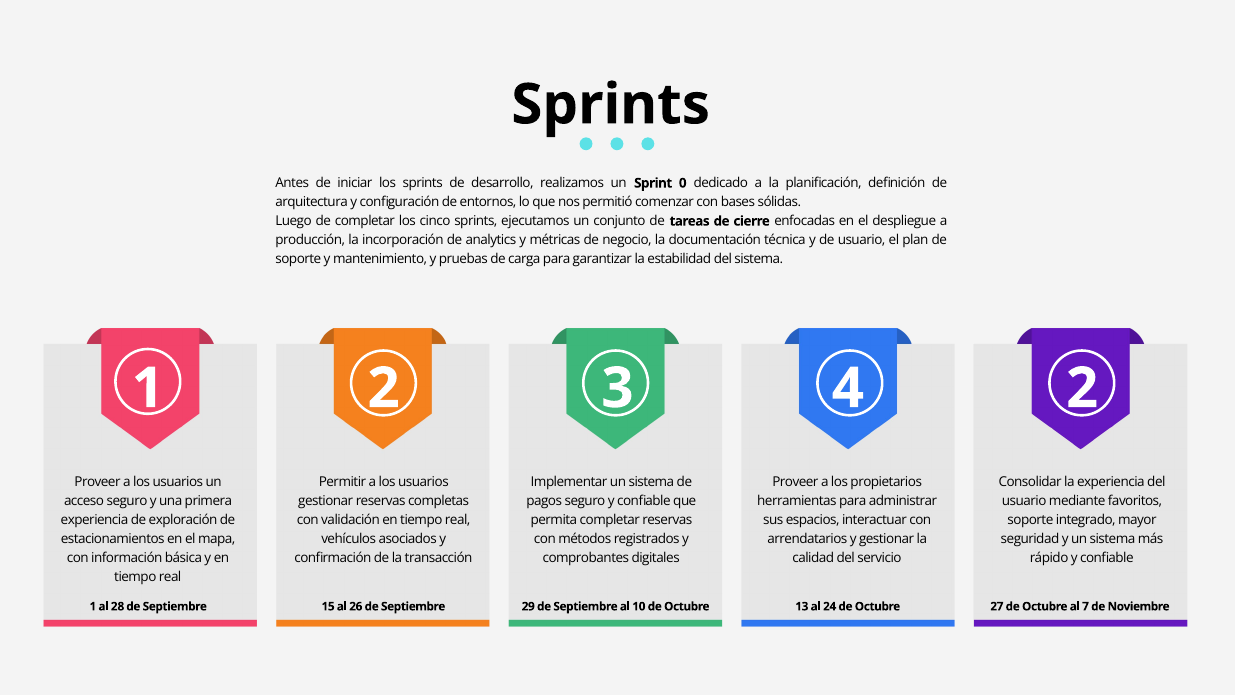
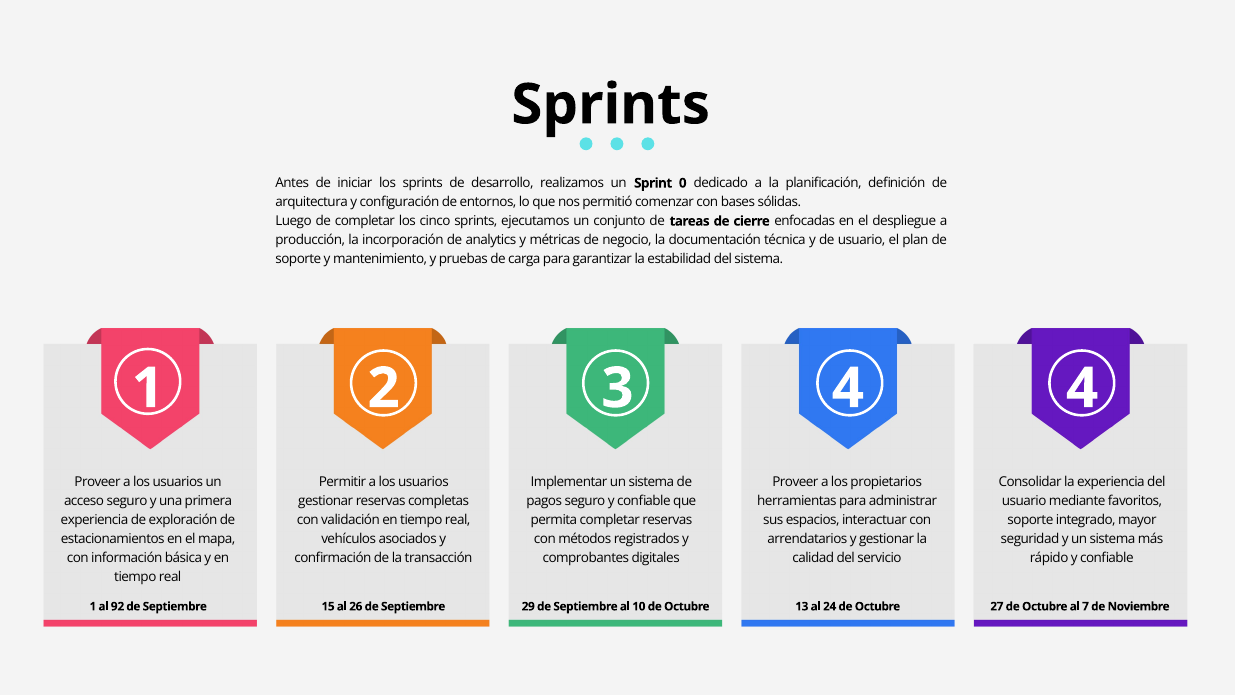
4 2: 2 -> 4
28: 28 -> 92
